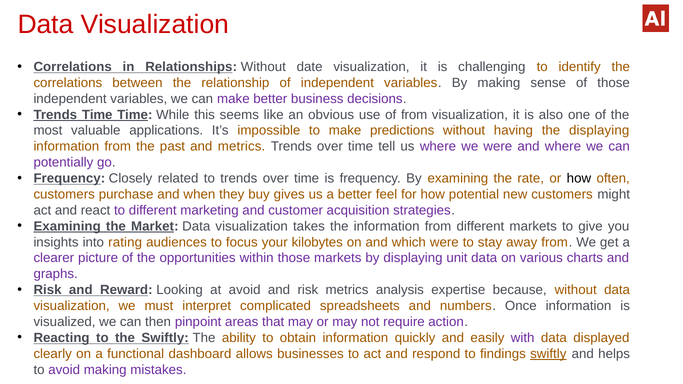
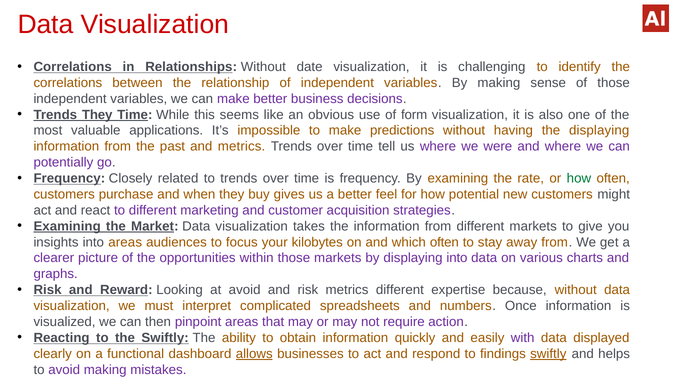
Trends Time: Time -> They
of from: from -> form
how at (579, 178) colour: black -> green
into rating: rating -> areas
which were: were -> often
displaying unit: unit -> into
metrics analysis: analysis -> different
allows underline: none -> present
